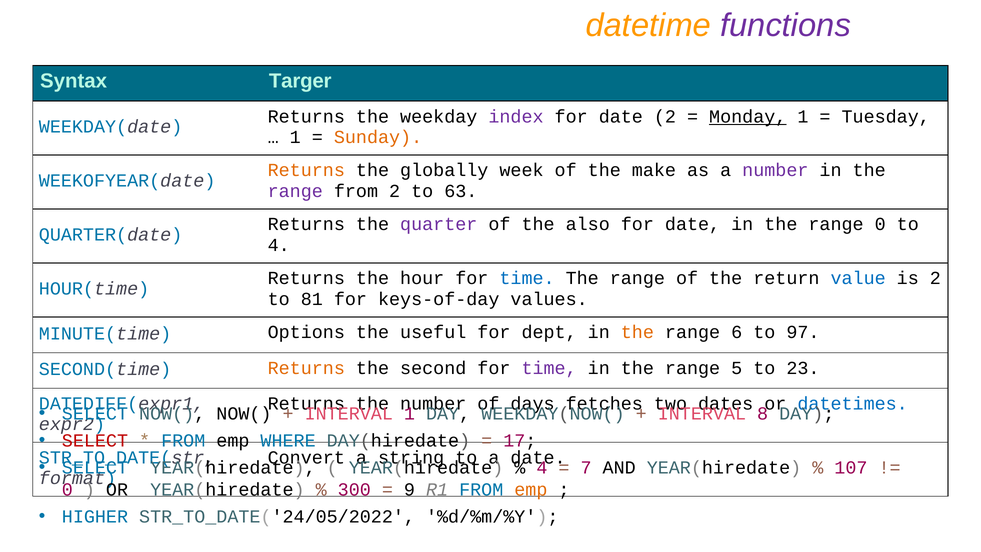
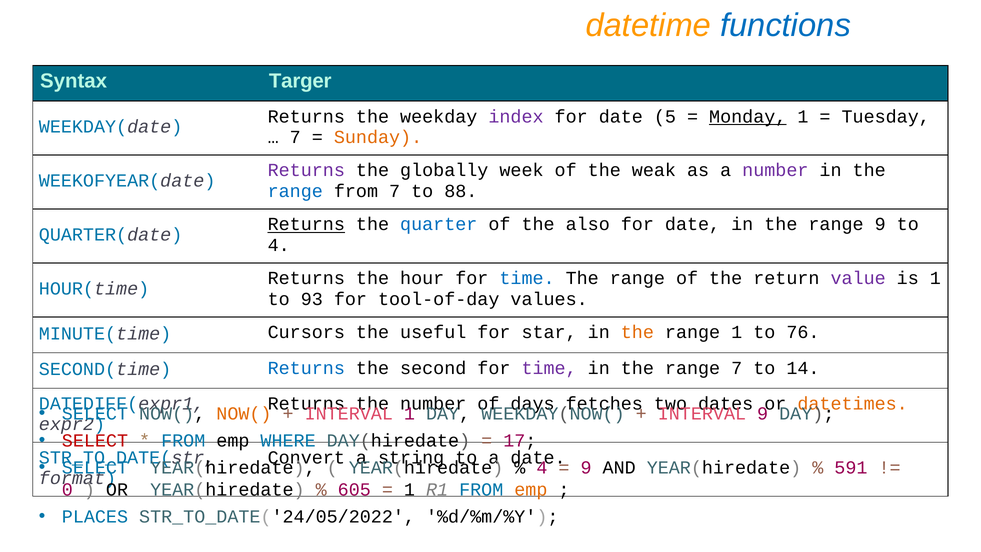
functions colour: purple -> blue
date 2: 2 -> 5
1 at (295, 137): 1 -> 7
Returns at (306, 170) colour: orange -> purple
make: make -> weak
range at (295, 191) colour: purple -> blue
from 2: 2 -> 7
63: 63 -> 88
Returns at (306, 224) underline: none -> present
quarter colour: purple -> blue
range 0: 0 -> 9
value colour: blue -> purple
is 2: 2 -> 1
81: 81 -> 93
keys-of-day: keys-of-day -> tool-of-day
Options: Options -> Cursors
dept: dept -> star
range 6: 6 -> 1
97: 97 -> 76
Returns at (306, 368) colour: orange -> blue
range 5: 5 -> 7
23: 23 -> 14
datetimes colour: blue -> orange
NOW( at (244, 414) colour: black -> orange
8 at (763, 414): 8 -> 9
7 at (586, 467): 7 -> 9
107: 107 -> 591
300: 300 -> 605
9 at (409, 490): 9 -> 1
HIGHER: HIGHER -> PLACES
